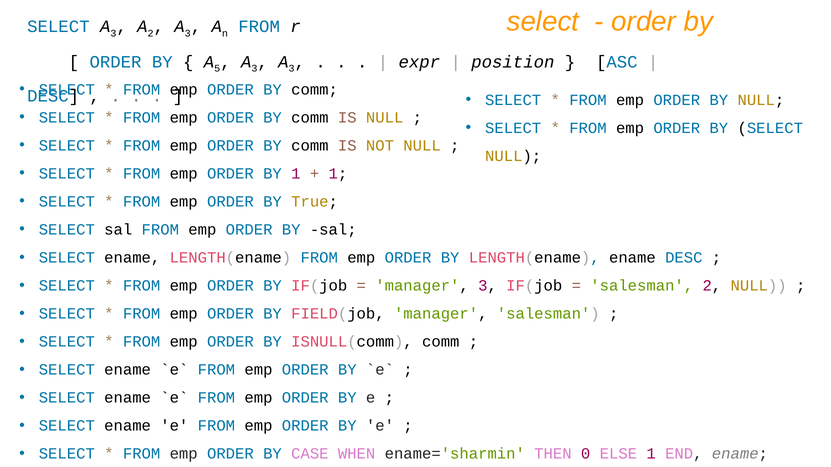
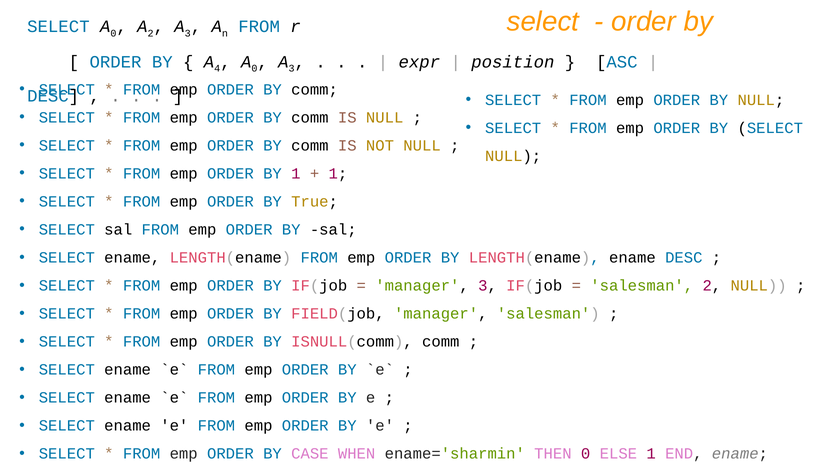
3 at (113, 33): 3 -> 0
5: 5 -> 4
3 at (254, 69): 3 -> 0
